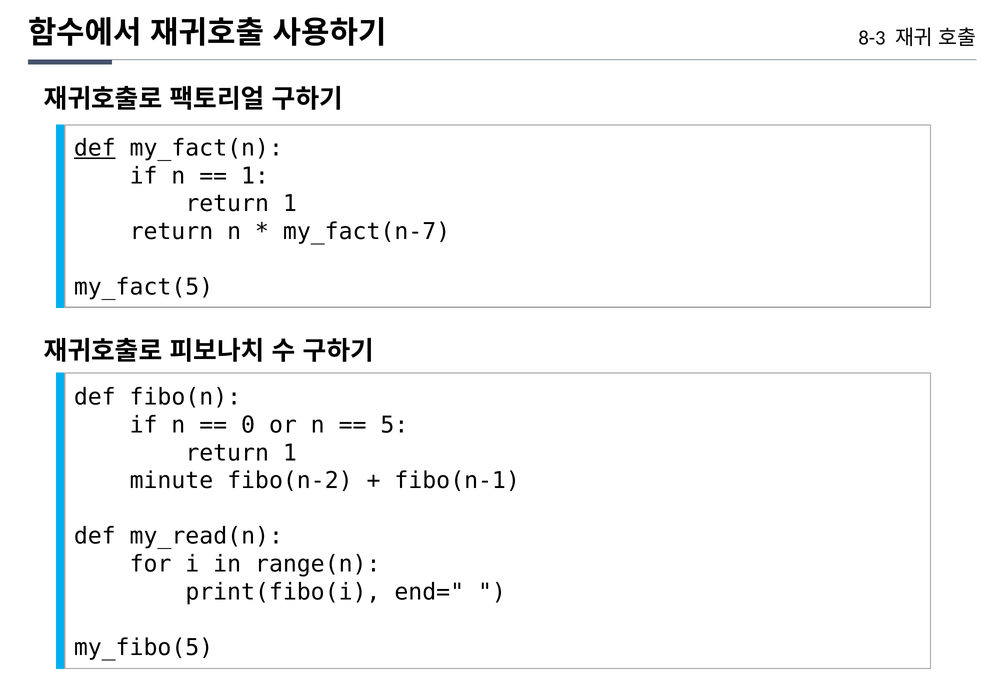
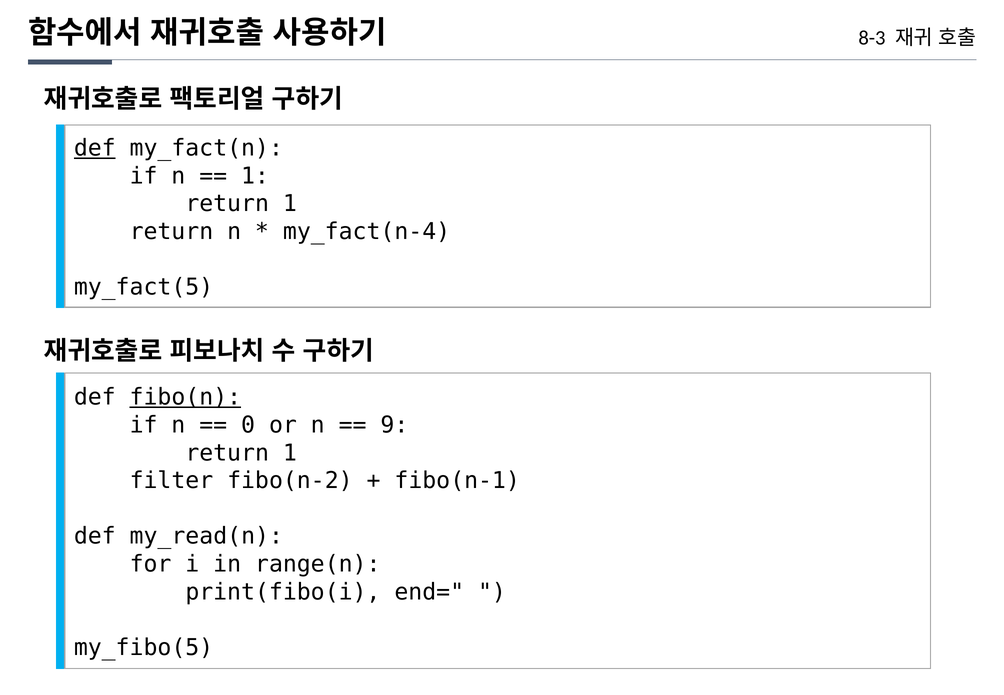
my_fact(n-7: my_fact(n-7 -> my_fact(n-4
fibo(n underline: none -> present
5: 5 -> 9
minute: minute -> filter
